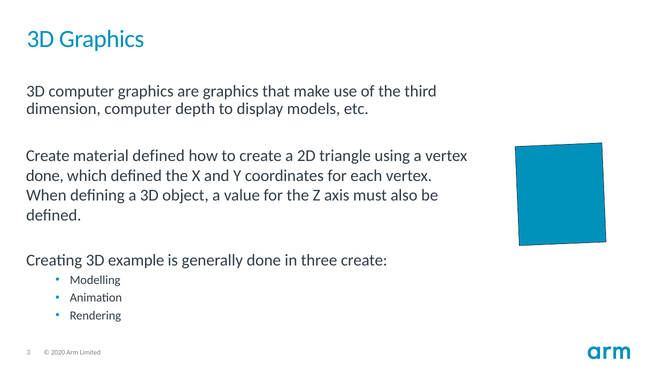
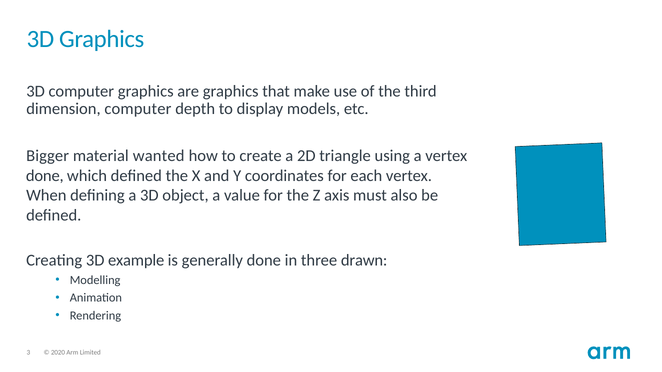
Create at (48, 156): Create -> Bigger
material defined: defined -> wanted
three create: create -> drawn
